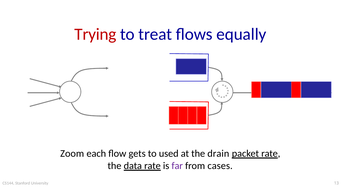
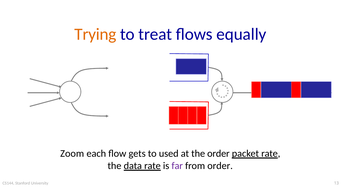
Trying colour: red -> orange
the drain: drain -> order
from cases: cases -> order
